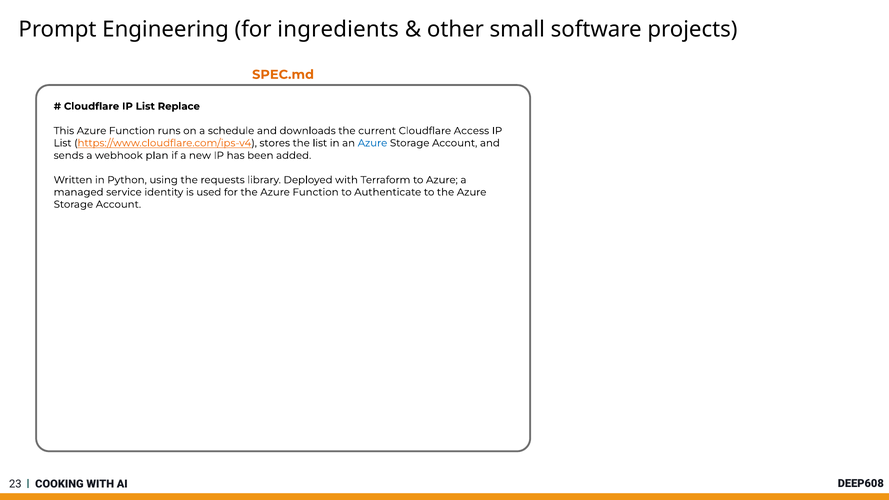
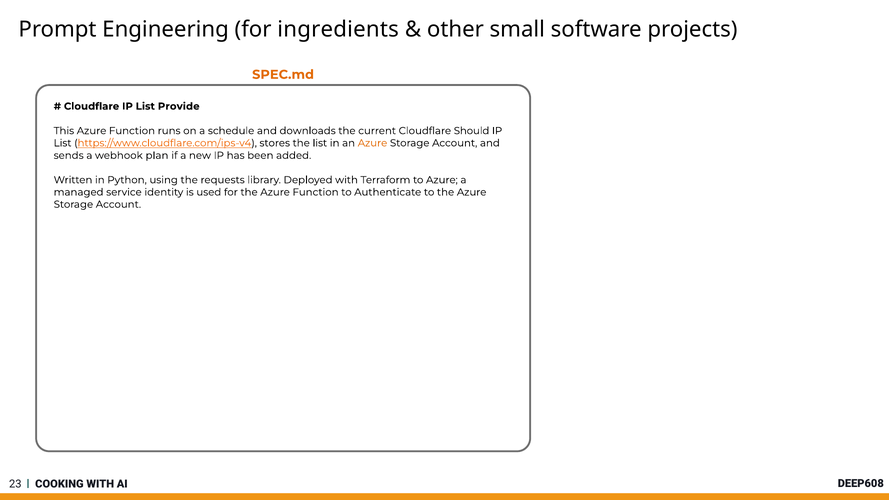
Replace: Replace -> Provide
Access: Access -> Should
Azure at (373, 143) colour: blue -> orange
